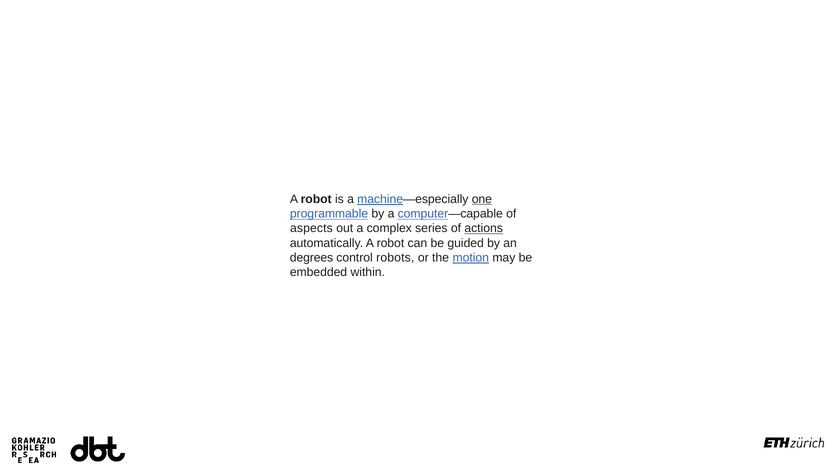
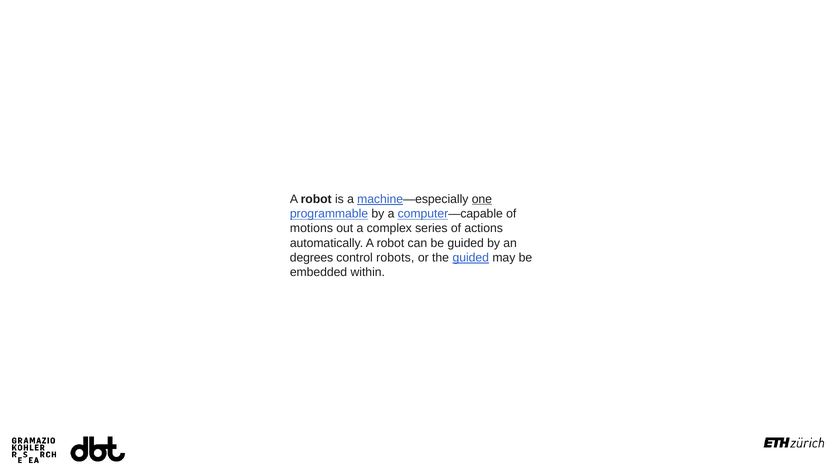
aspects: aspects -> motions
actions underline: present -> none
the motion: motion -> guided
